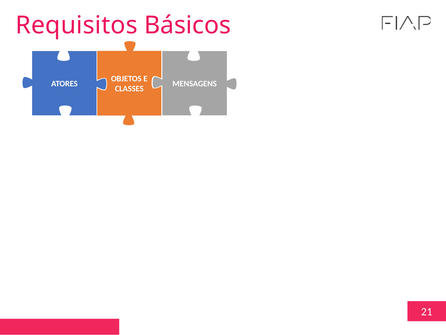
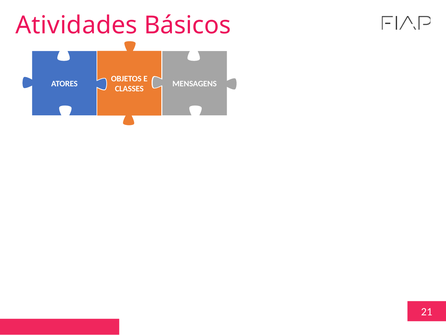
Requisitos: Requisitos -> Atividades
